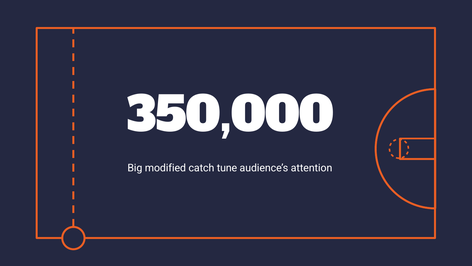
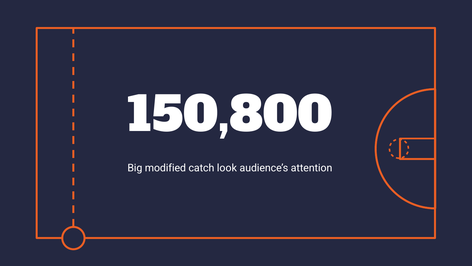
350,000: 350,000 -> 150,800
tune: tune -> look
